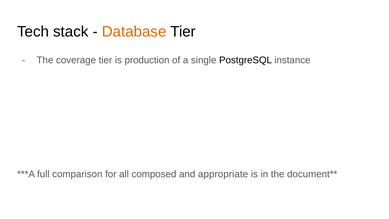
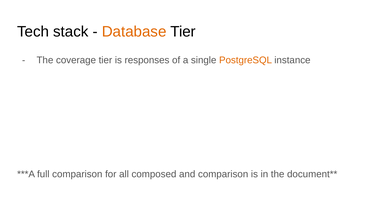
production: production -> responses
PostgreSQL colour: black -> orange
and appropriate: appropriate -> comparison
